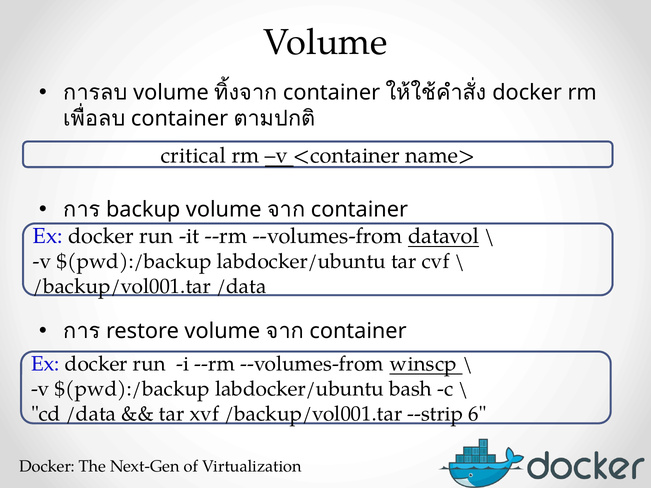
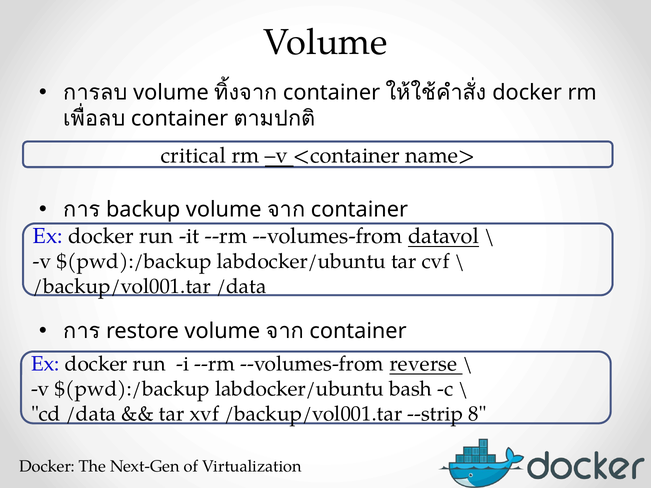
winscp: winscp -> reverse
6: 6 -> 8
